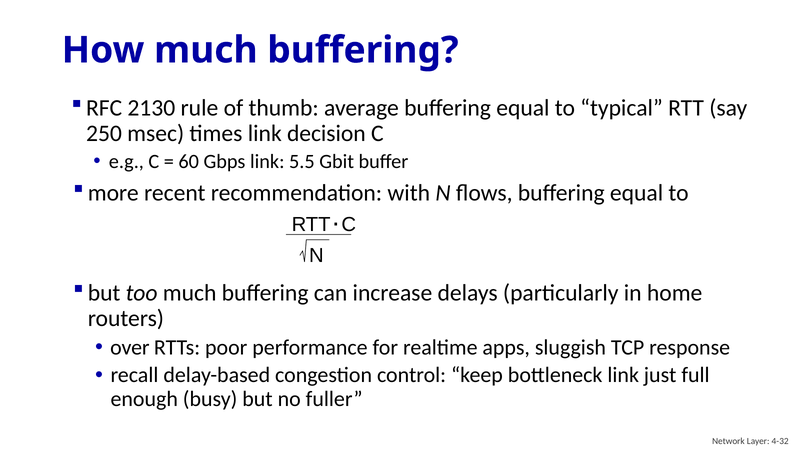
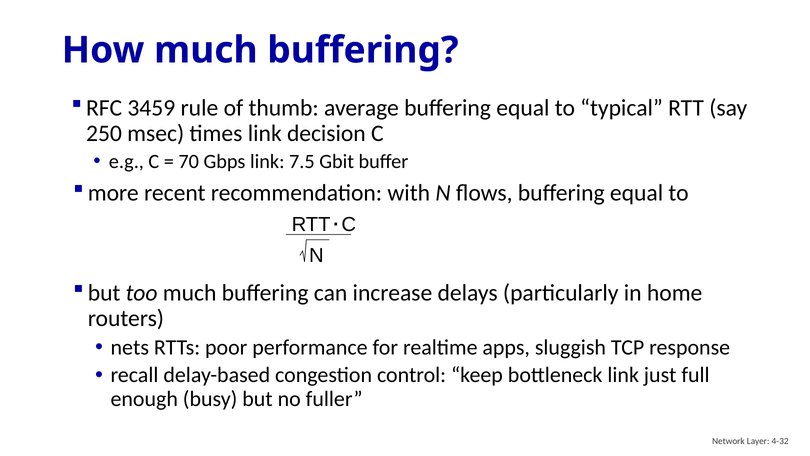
2130: 2130 -> 3459
60: 60 -> 70
5.5: 5.5 -> 7.5
over: over -> nets
